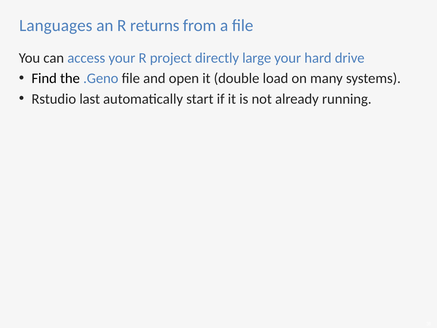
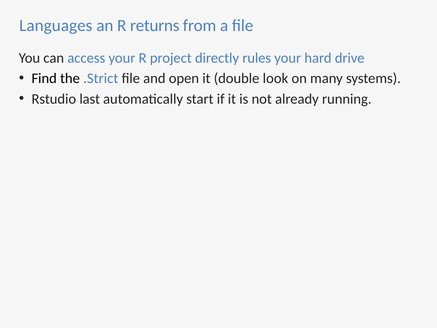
large: large -> rules
.Geno: .Geno -> .Strict
load: load -> look
